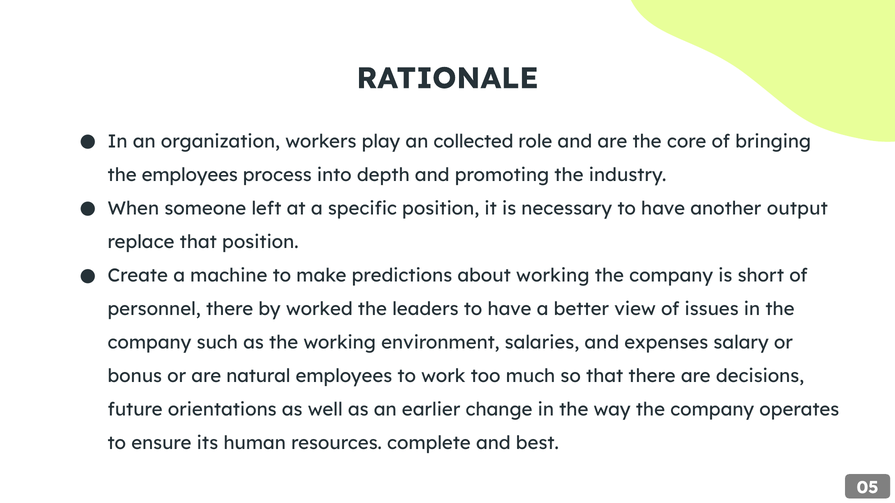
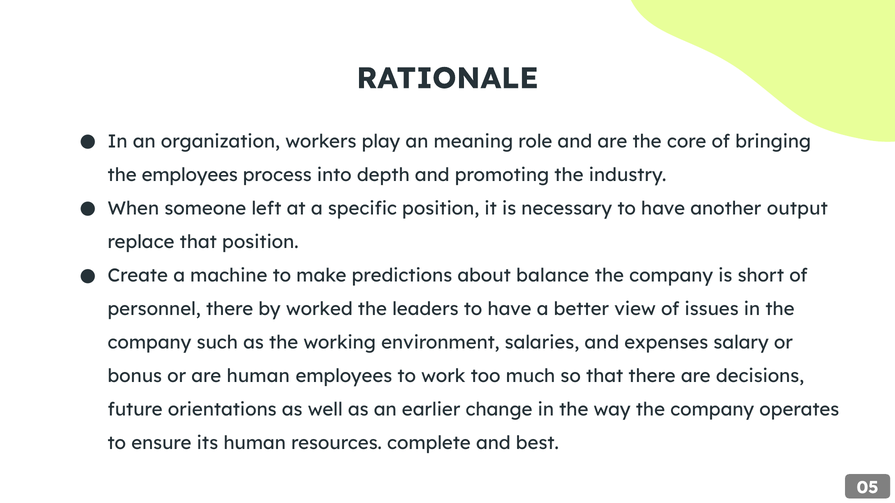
collected: collected -> meaning
about working: working -> balance
are natural: natural -> human
